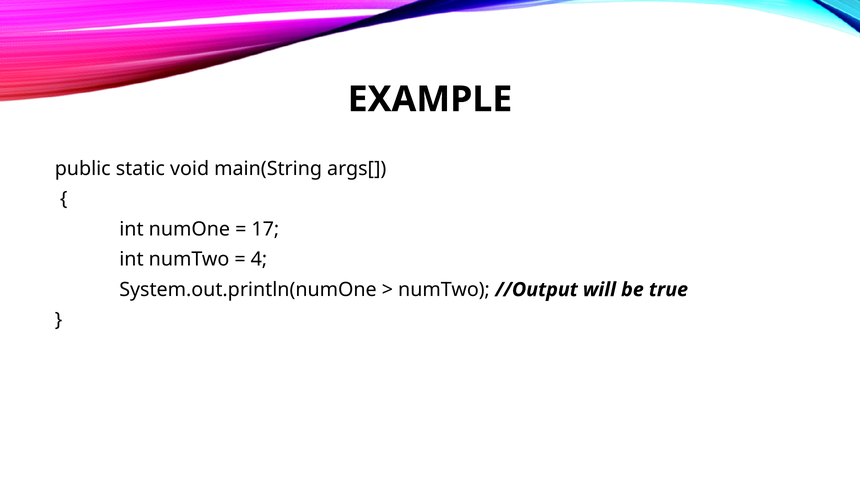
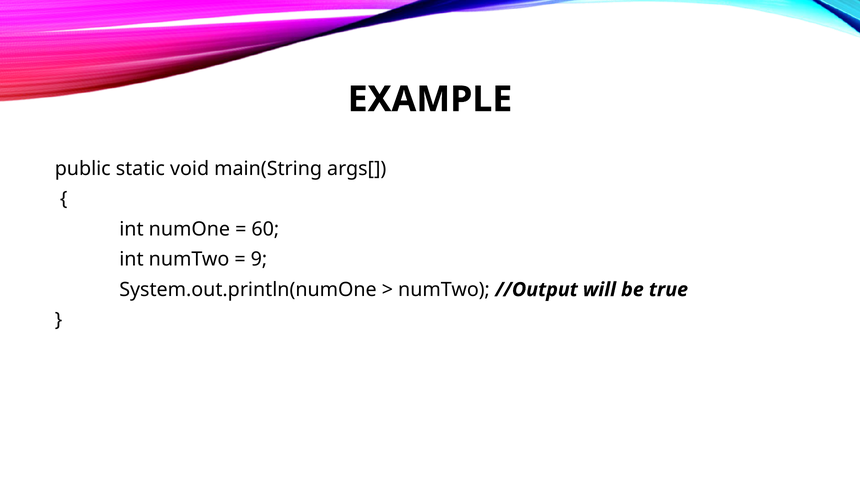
17: 17 -> 60
4: 4 -> 9
